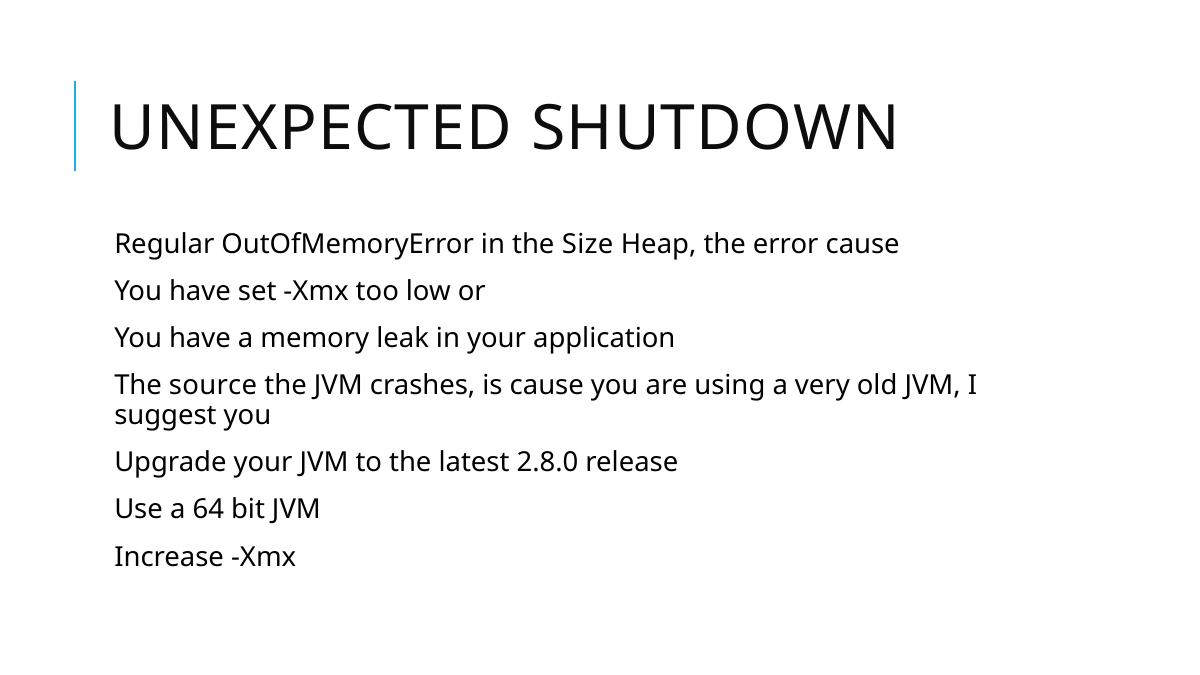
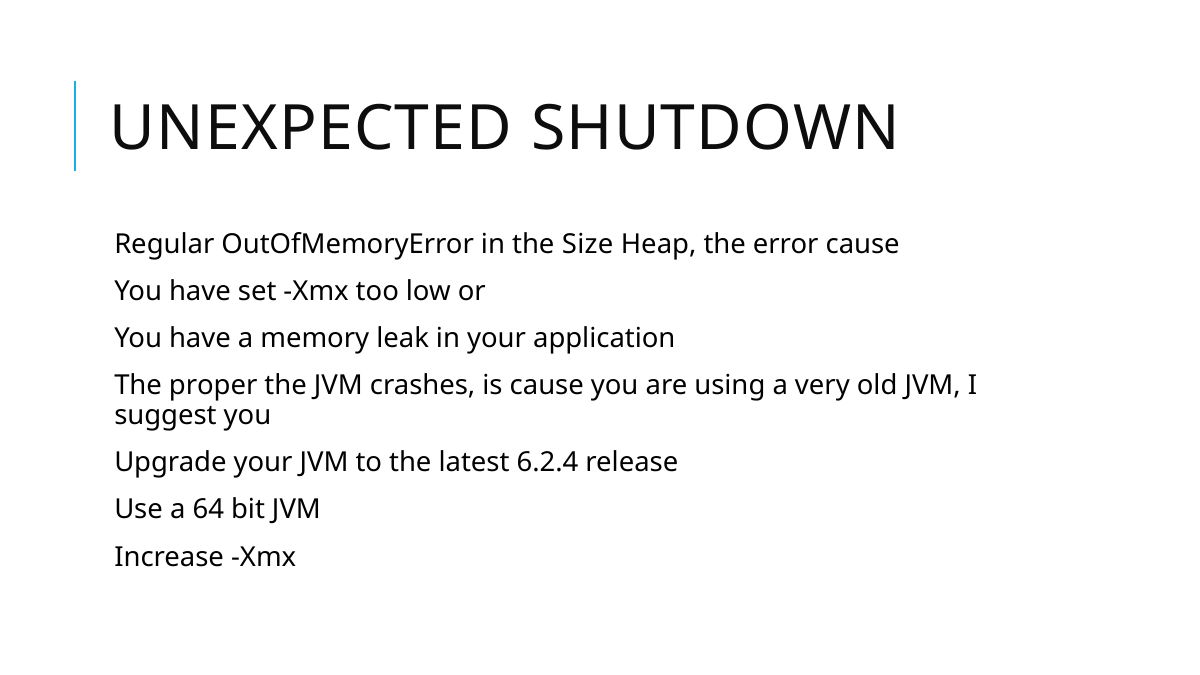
source: source -> proper
2.8.0: 2.8.0 -> 6.2.4
